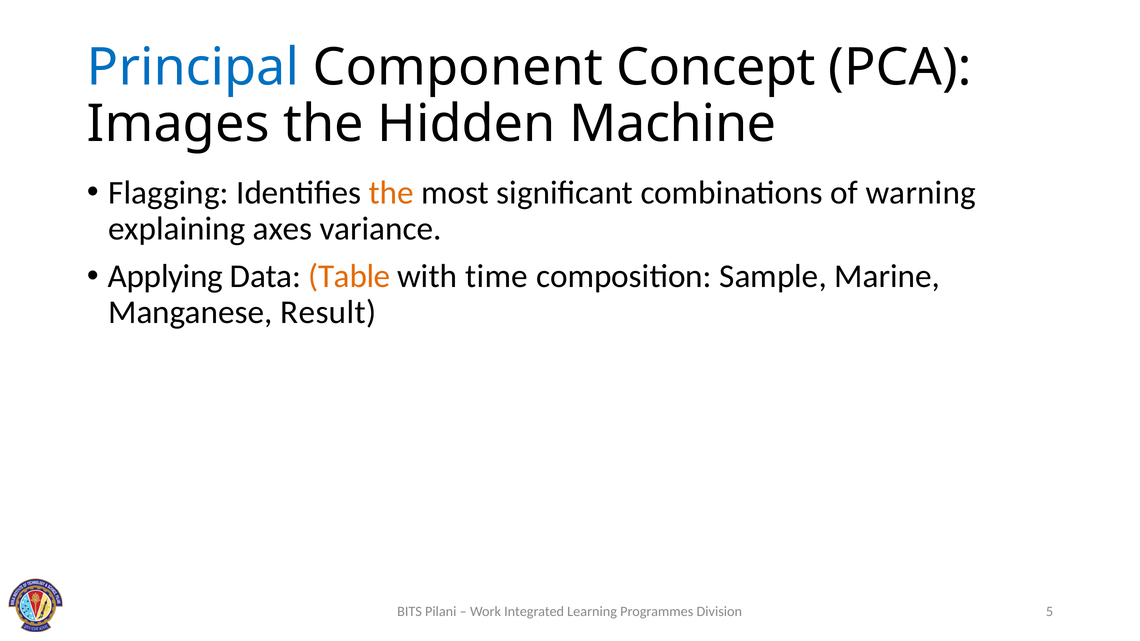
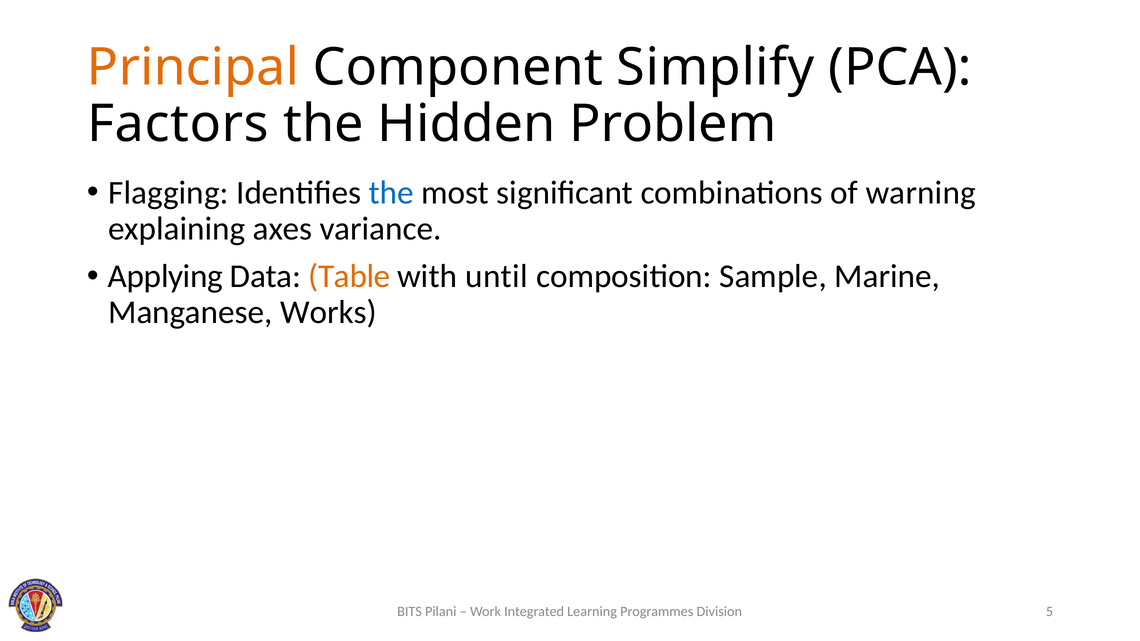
Principal colour: blue -> orange
Concept: Concept -> Simplify
Images: Images -> Factors
Machine: Machine -> Problem
the at (391, 193) colour: orange -> blue
time: time -> until
Result: Result -> Works
